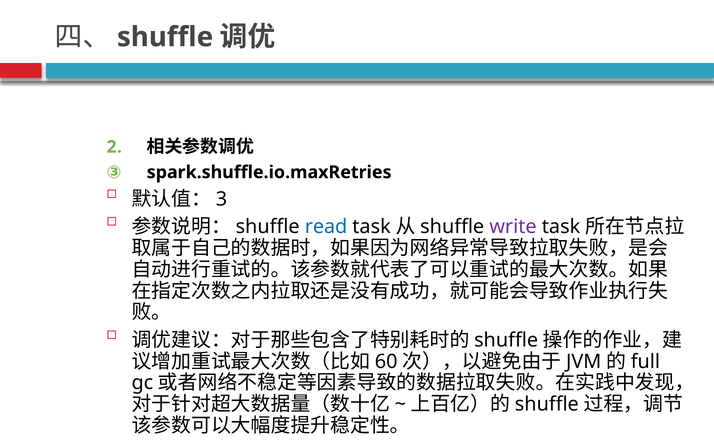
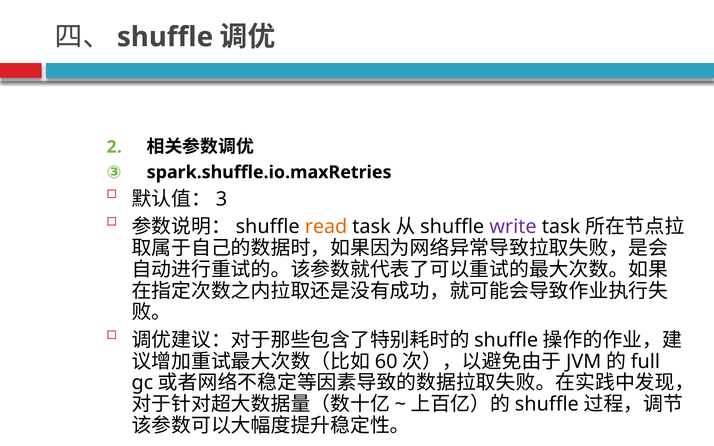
read colour: blue -> orange
